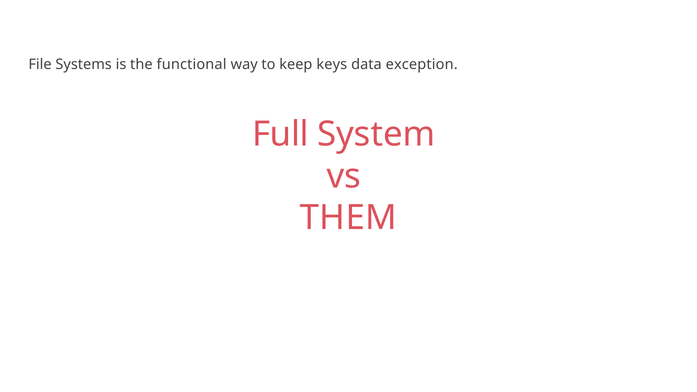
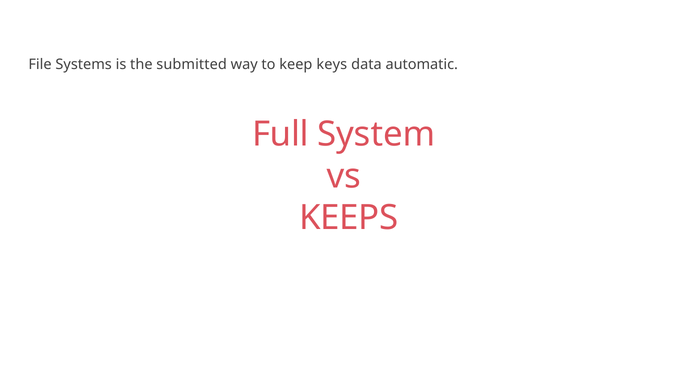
functional: functional -> submitted
exception: exception -> automatic
THEM: THEM -> KEEPS
